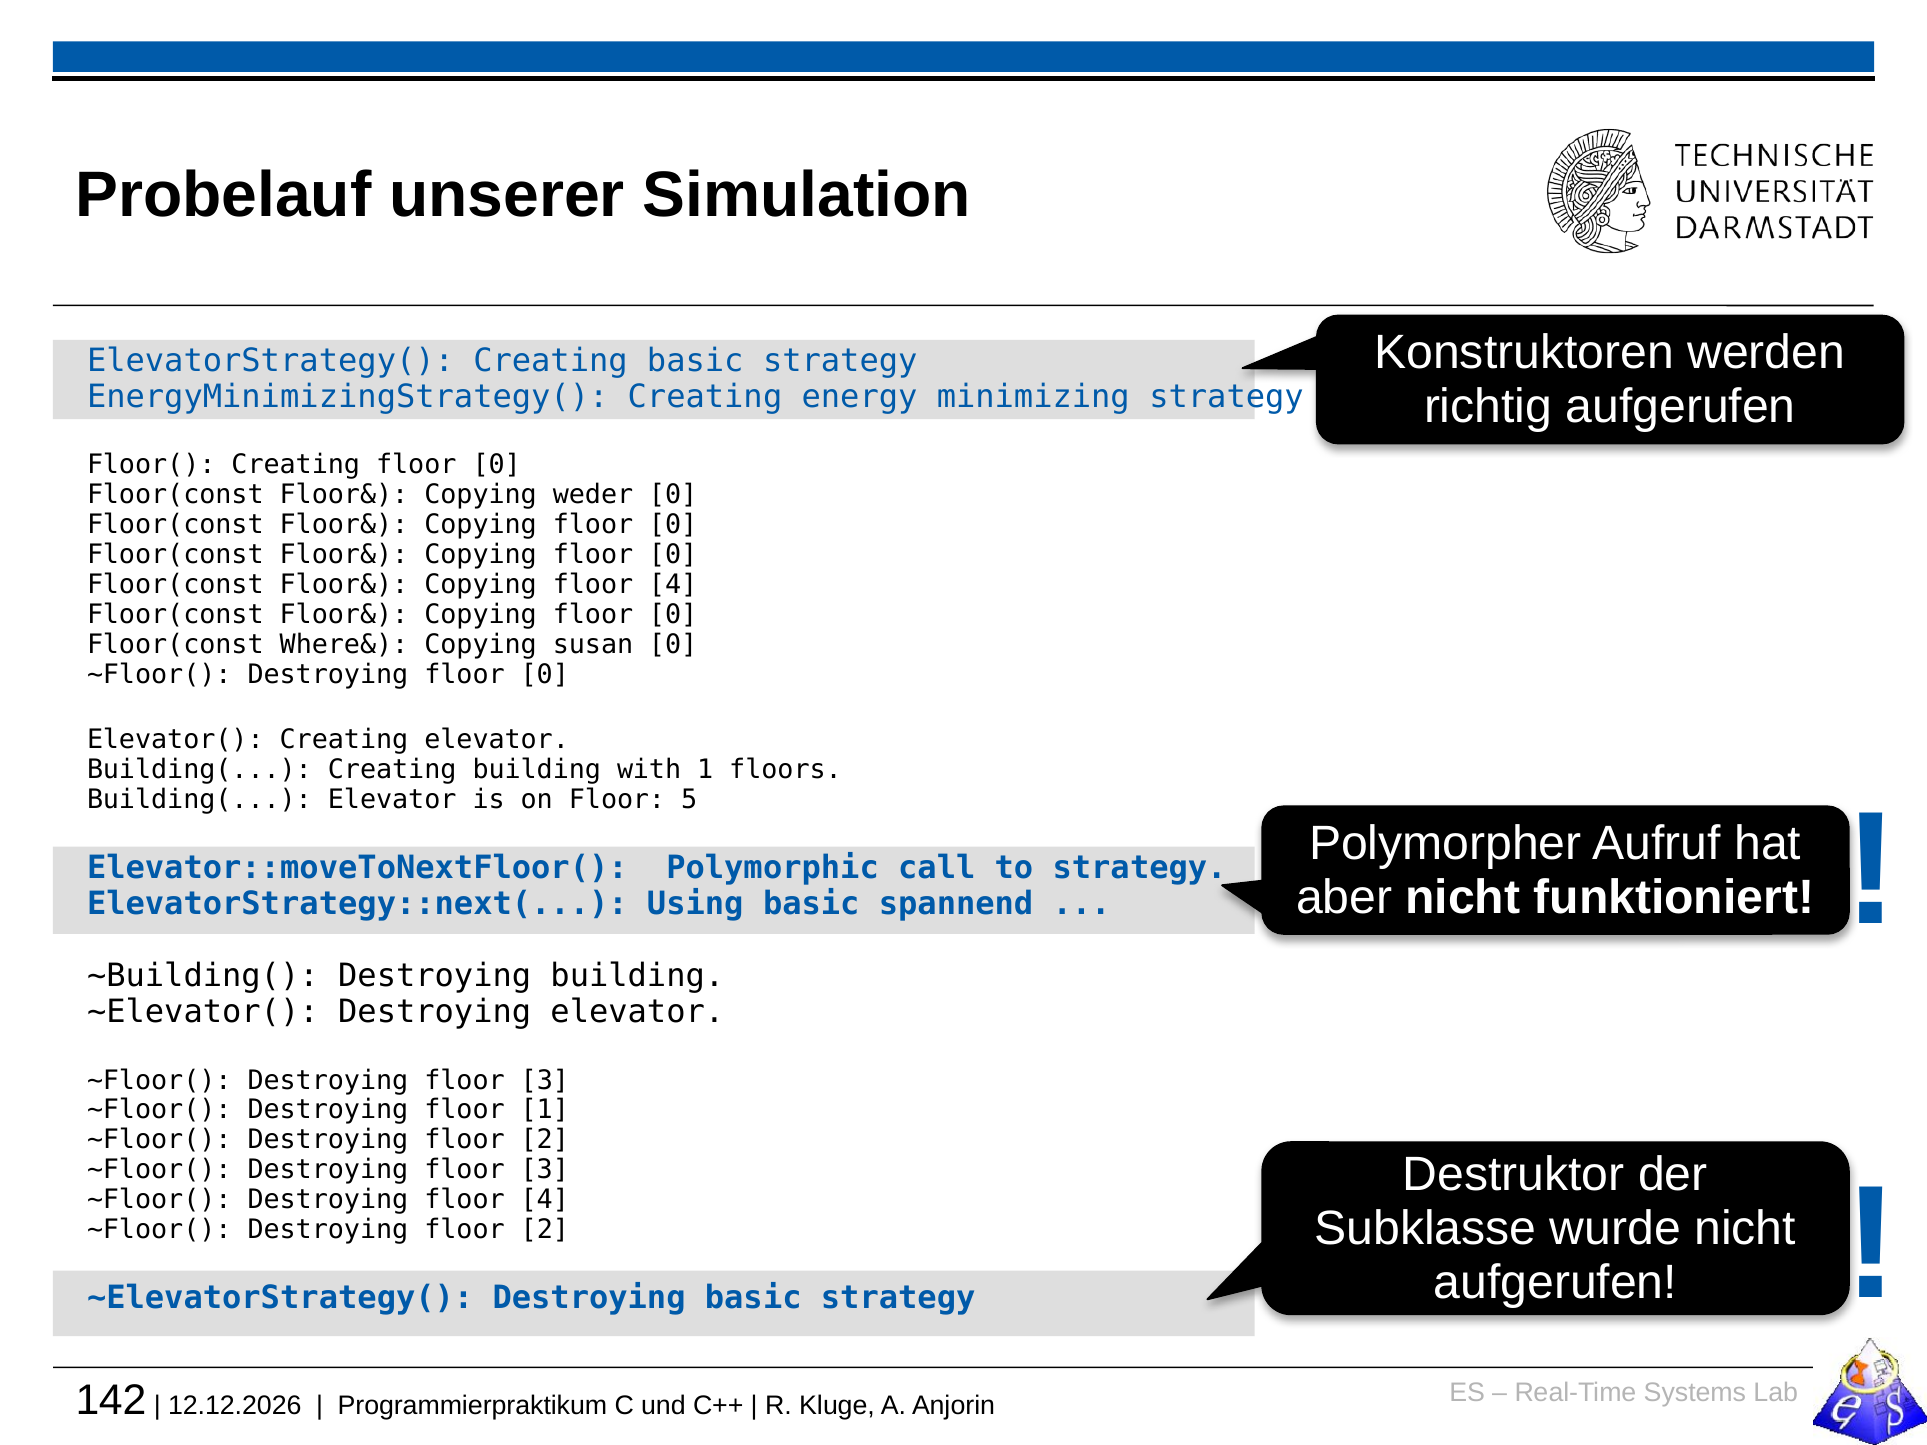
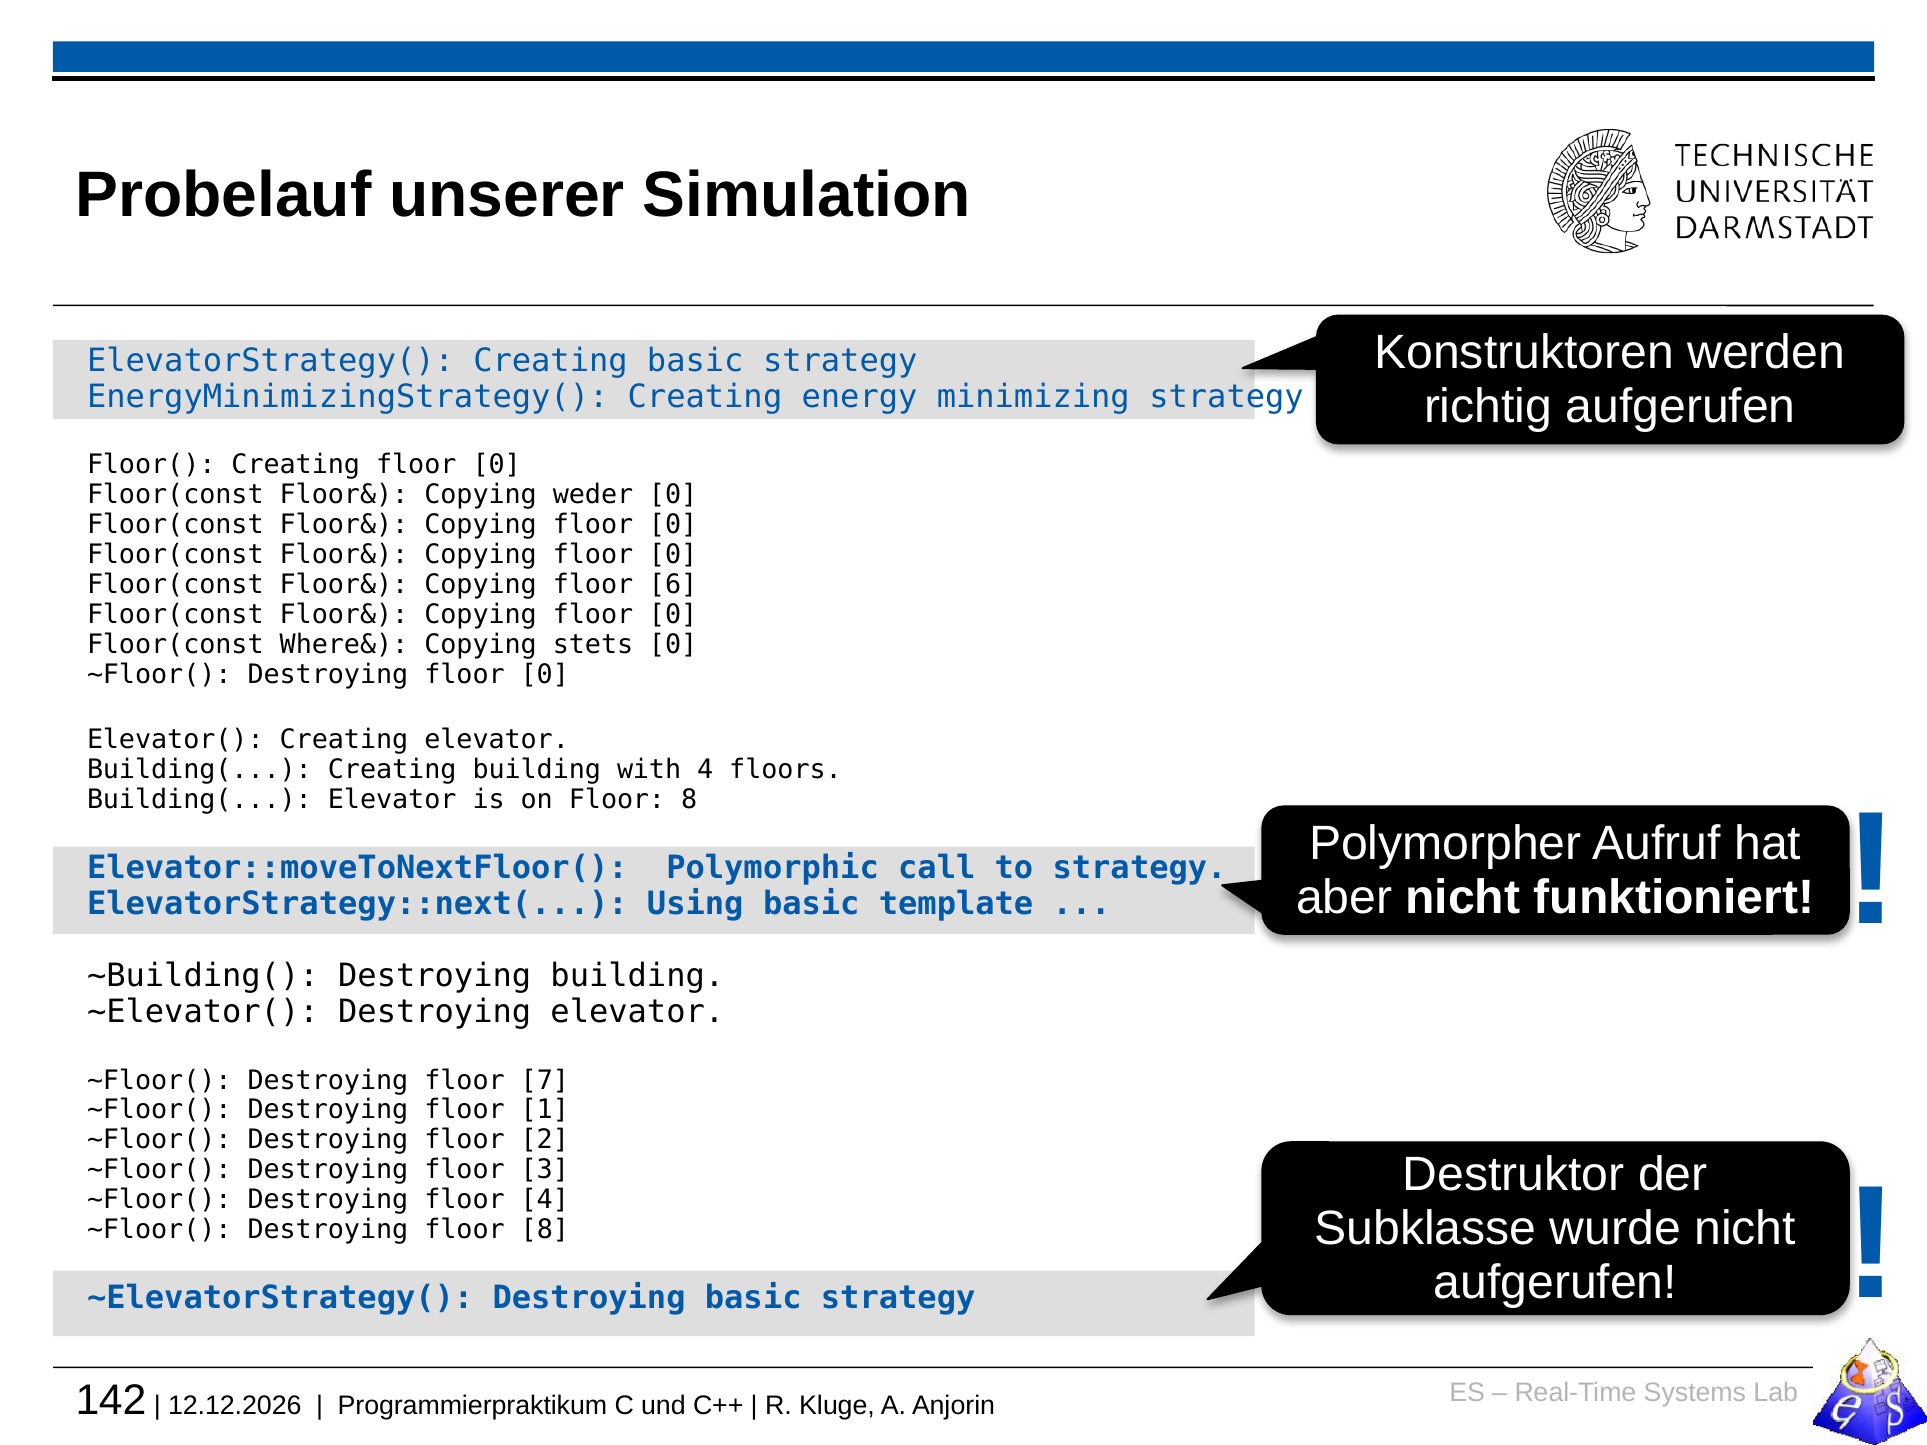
Copying floor 4: 4 -> 6
susan: susan -> stets
with 1: 1 -> 4
on Floor 5: 5 -> 8
spannend: spannend -> template
3 at (545, 1080): 3 -> 7
2 at (545, 1230): 2 -> 8
